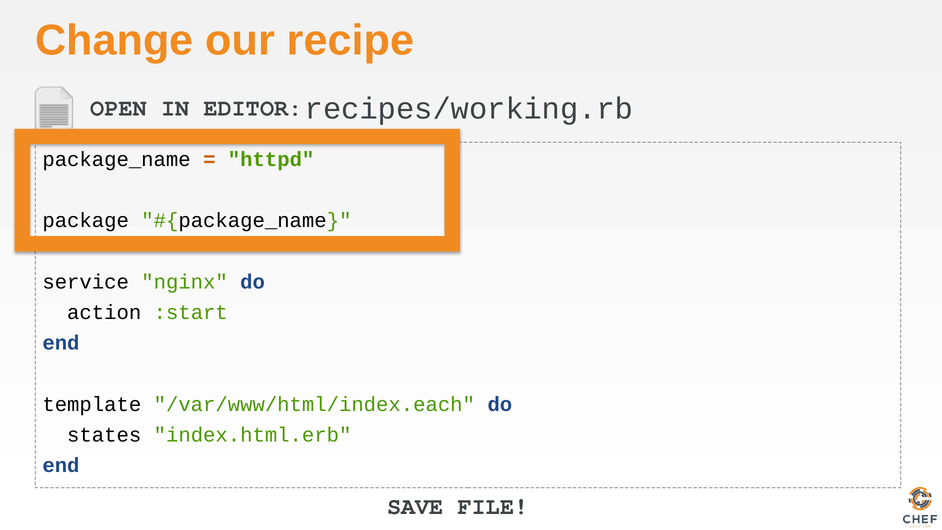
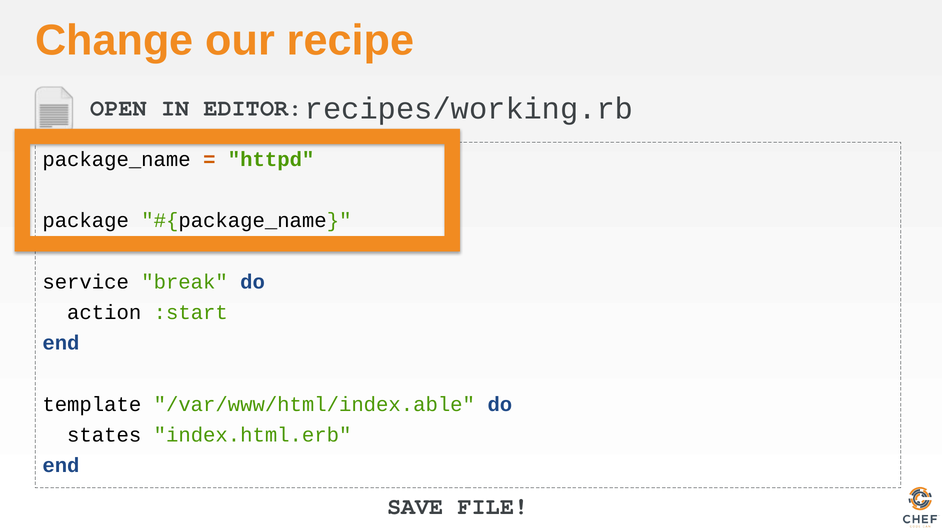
nginx: nginx -> break
/var/www/html/index.each: /var/www/html/index.each -> /var/www/html/index.able
